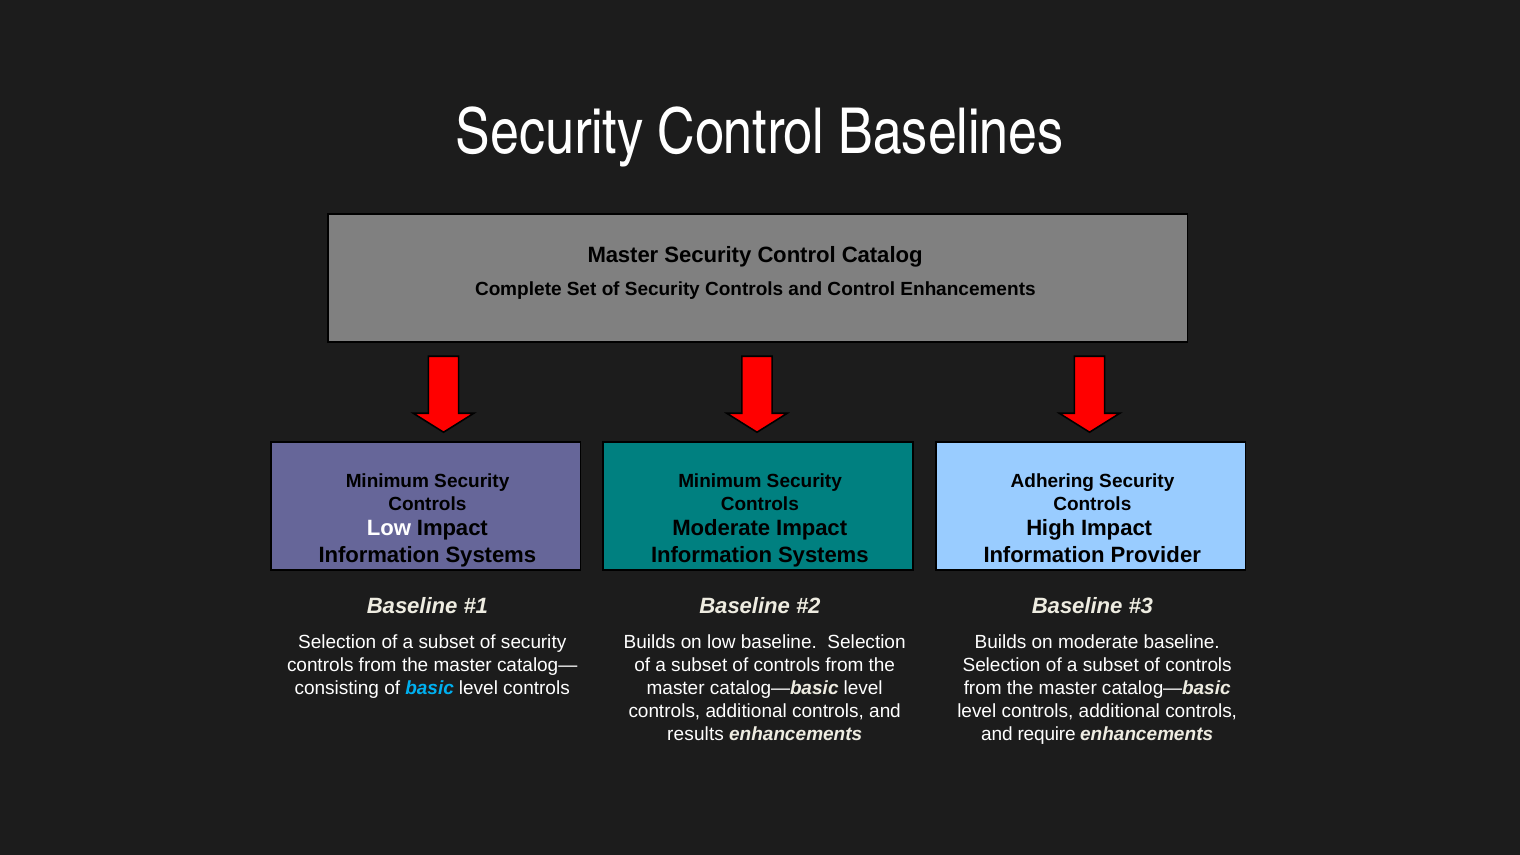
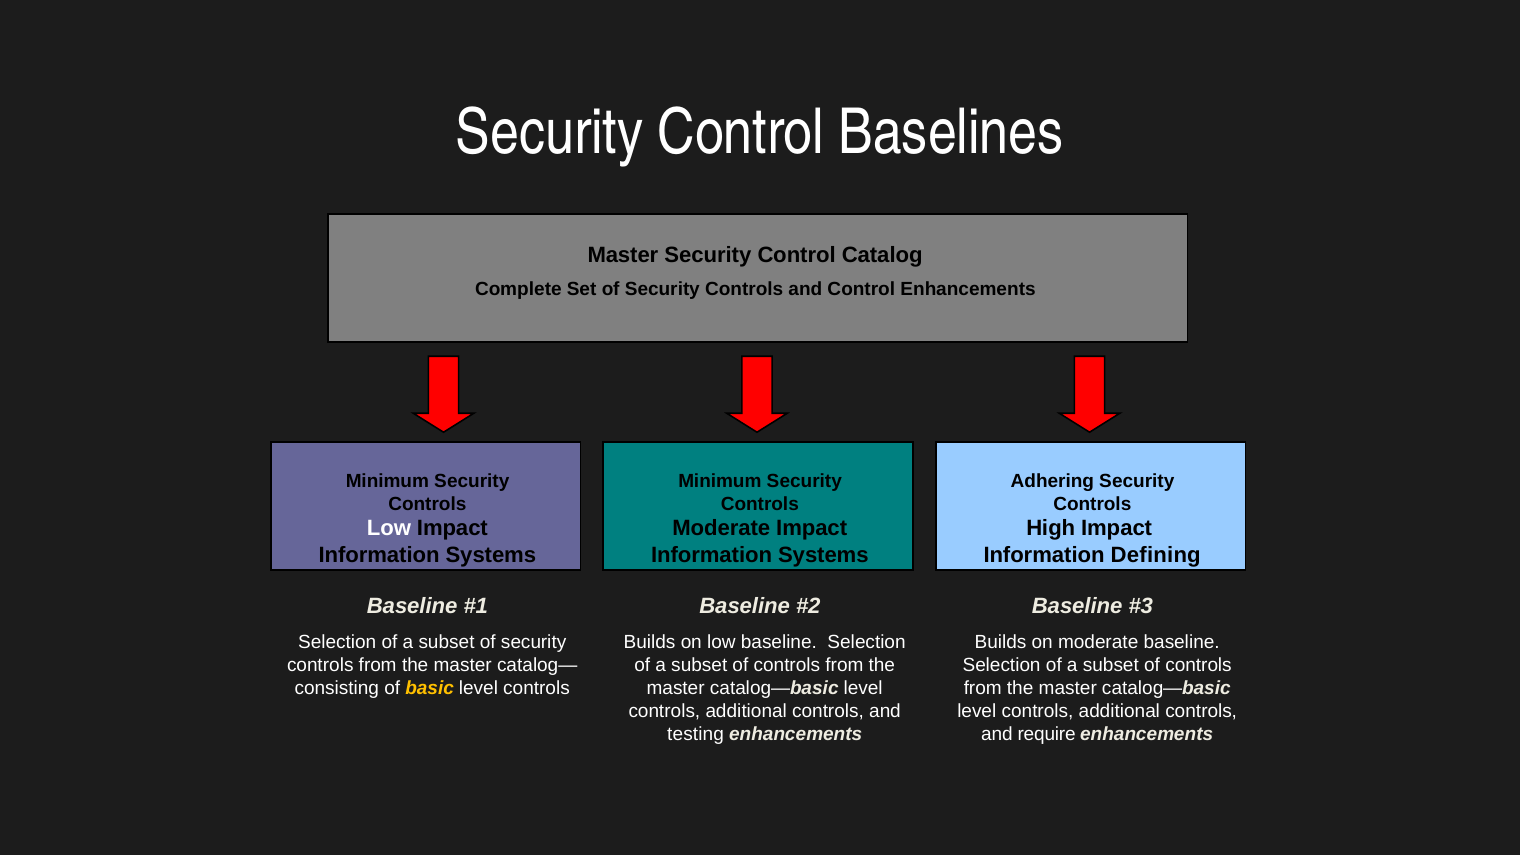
Provider: Provider -> Defining
basic colour: light blue -> yellow
results: results -> testing
